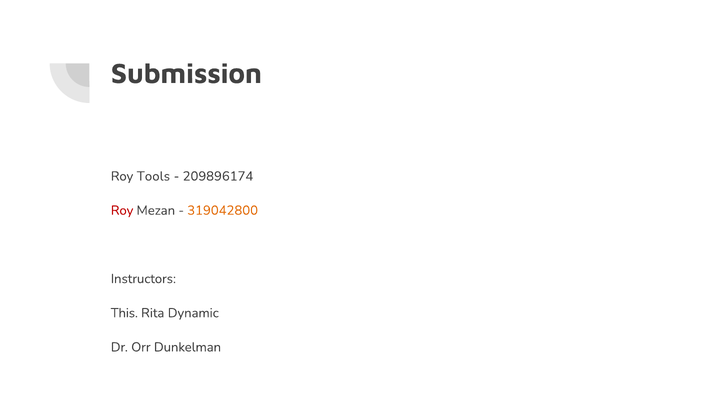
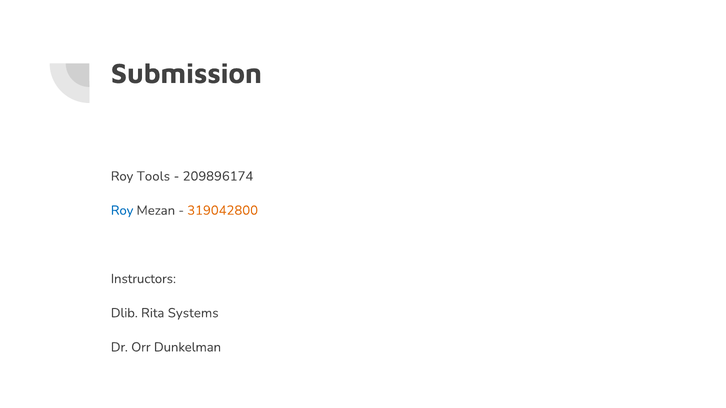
Roy at (122, 211) colour: red -> blue
This: This -> Dlib
Dynamic: Dynamic -> Systems
